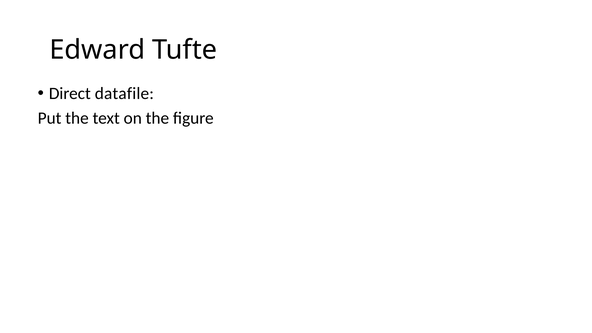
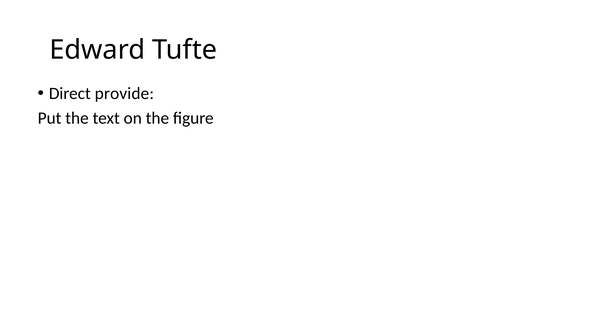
datafile: datafile -> provide
